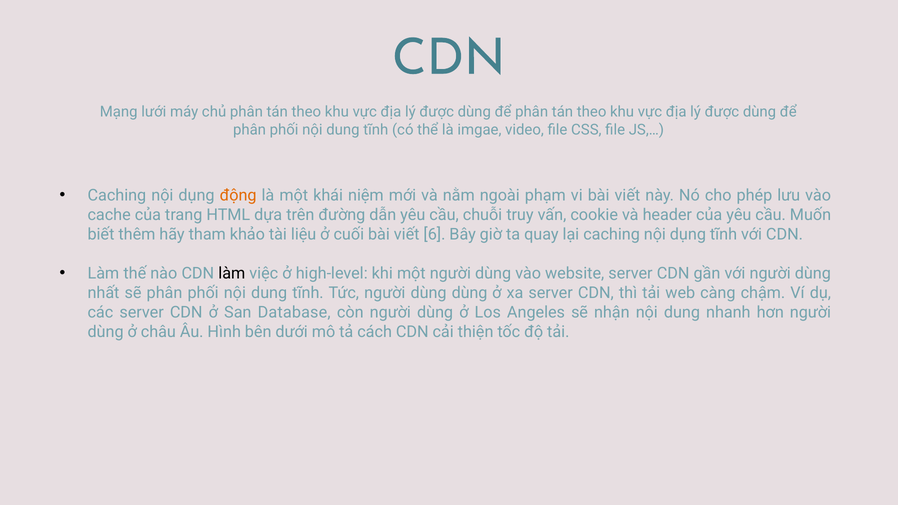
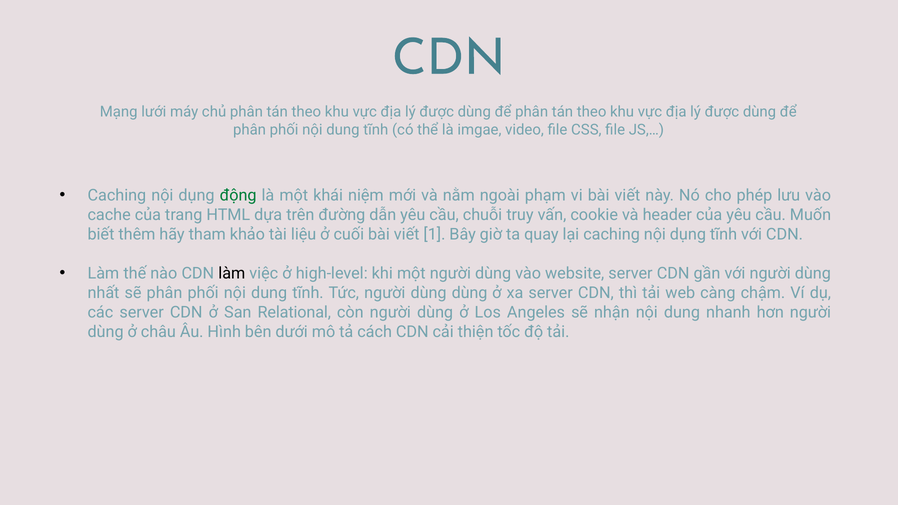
động colour: orange -> green
6: 6 -> 1
Database: Database -> Relational
